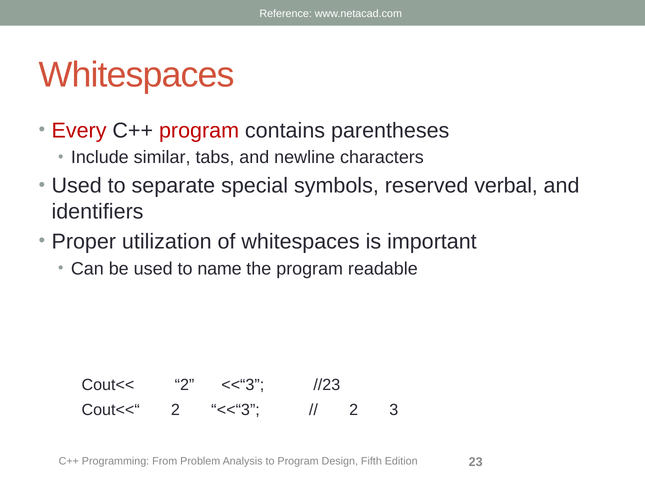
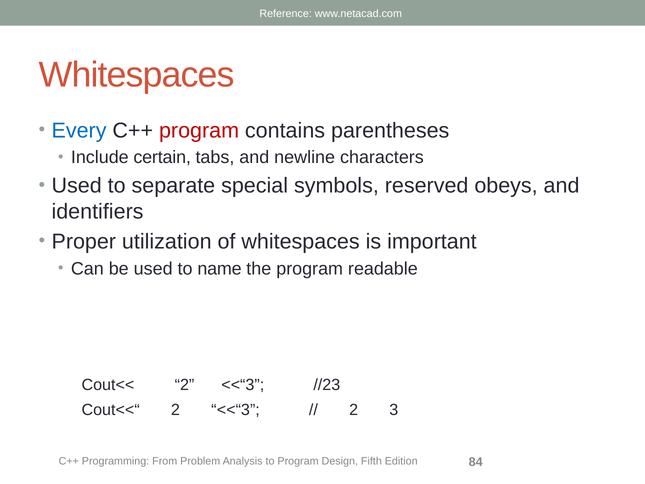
Every colour: red -> blue
similar: similar -> certain
verbal: verbal -> obeys
23: 23 -> 84
